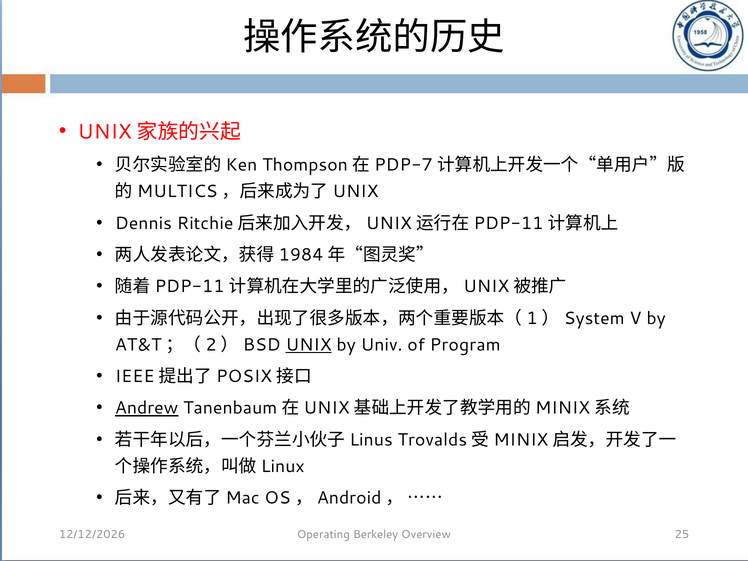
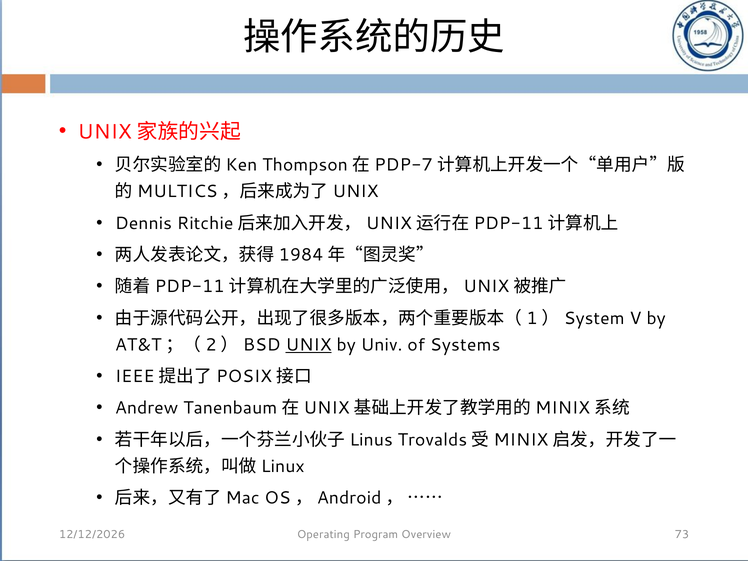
Program: Program -> Systems
Andrew underline: present -> none
Berkeley: Berkeley -> Program
25: 25 -> 73
